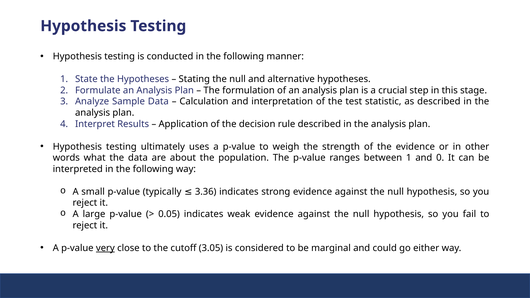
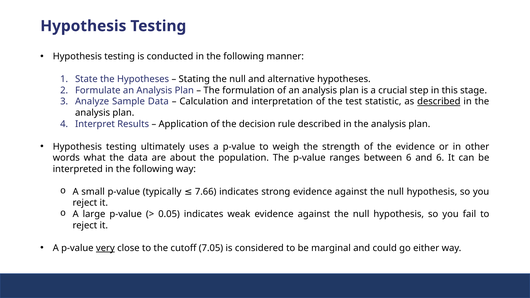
described at (439, 102) underline: none -> present
between 1: 1 -> 6
and 0: 0 -> 6
3.36: 3.36 -> 7.66
3.05: 3.05 -> 7.05
